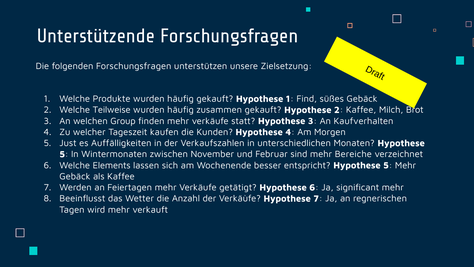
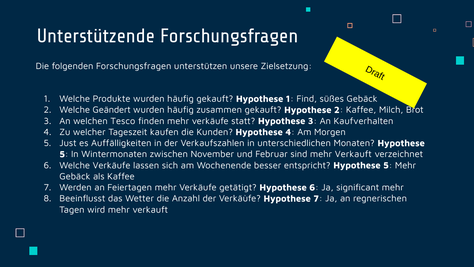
Teilweise: Teilweise -> Geändert
Group: Group -> Tesco
sind mehr Bereiche: Bereiche -> Verkauft
Welche Elements: Elements -> Verkäufe
